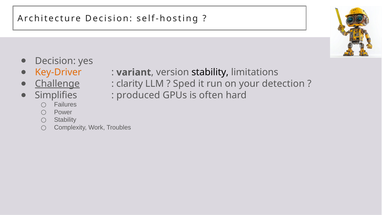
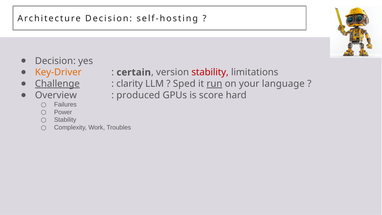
variant: variant -> certain
stability at (210, 72) colour: black -> red
run underline: none -> present
detection: detection -> language
Simplifies: Simplifies -> Overview
often: often -> score
